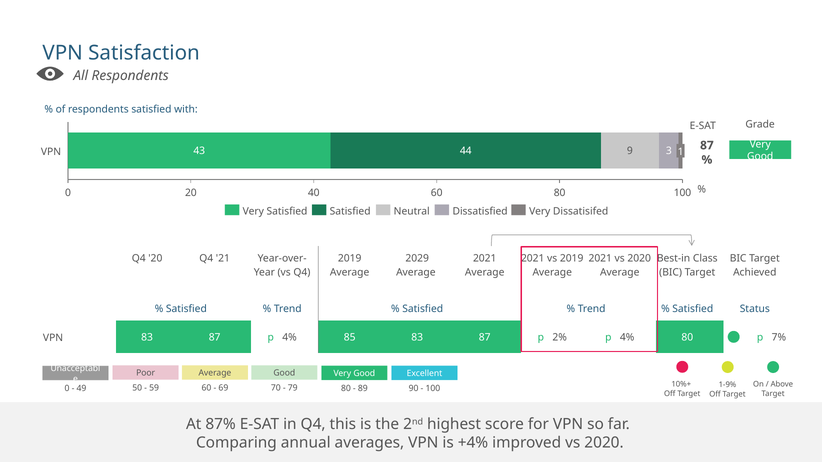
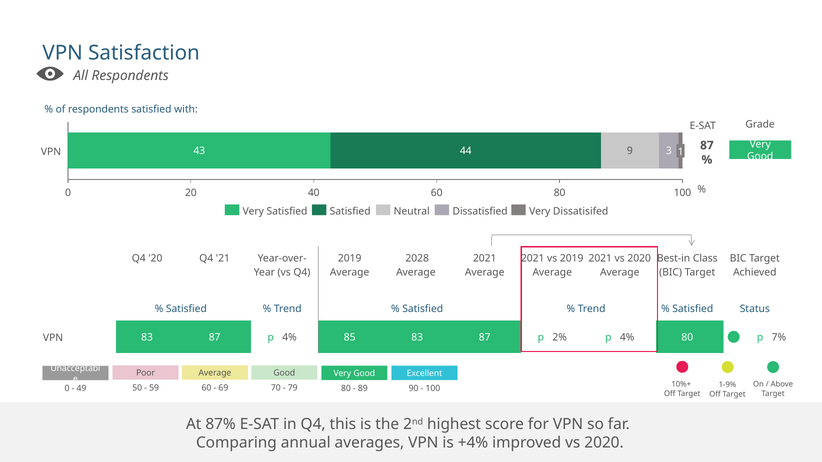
2029: 2029 -> 2028
